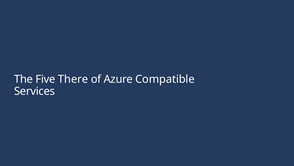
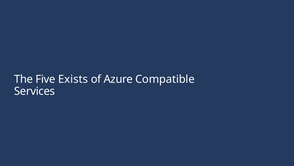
There: There -> Exists
